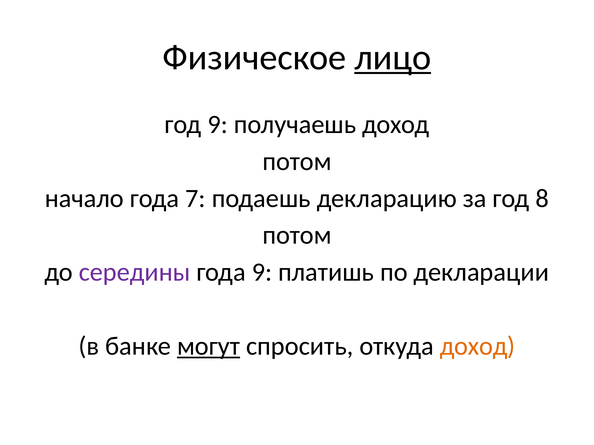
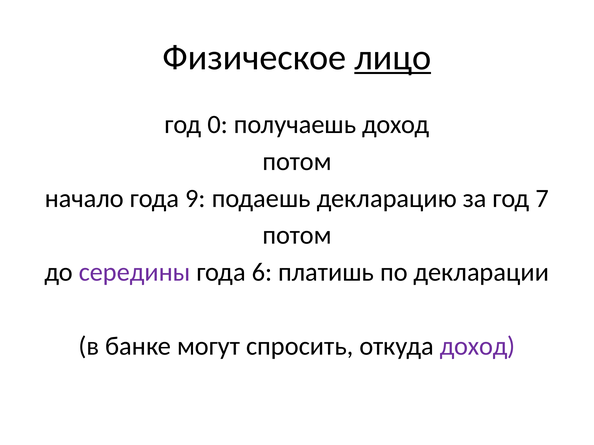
год 9: 9 -> 0
7: 7 -> 9
8: 8 -> 7
года 9: 9 -> 6
могут underline: present -> none
доход at (477, 346) colour: orange -> purple
